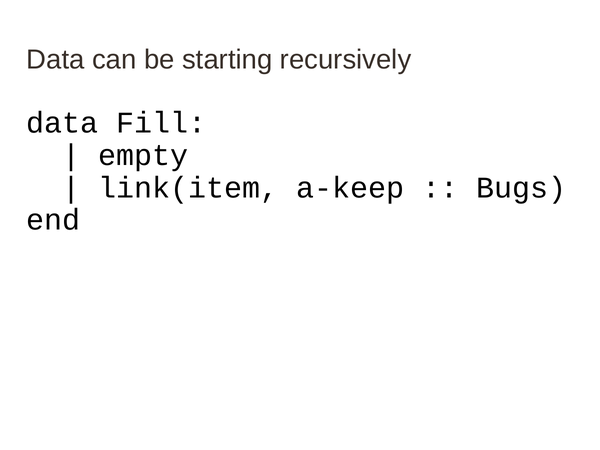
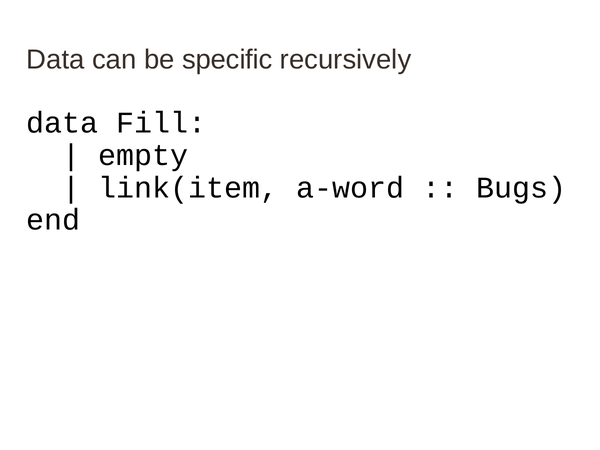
starting: starting -> specific
a-keep: a-keep -> a-word
